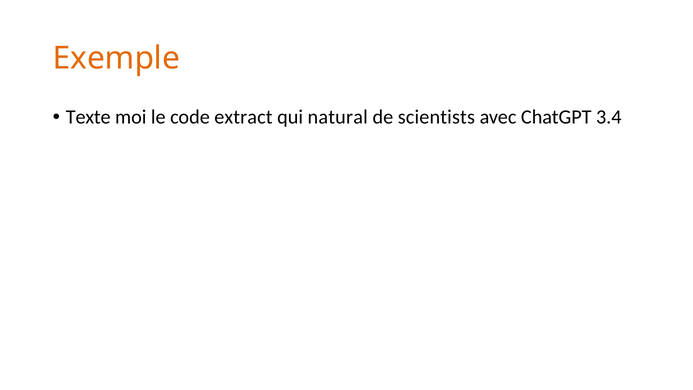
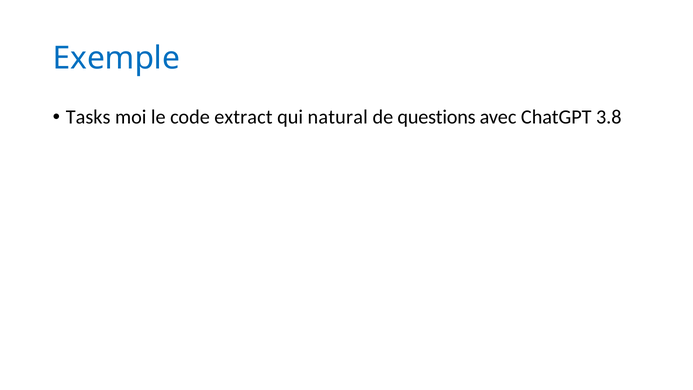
Exemple colour: orange -> blue
Texte: Texte -> Tasks
scientists: scientists -> questions
3.4: 3.4 -> 3.8
